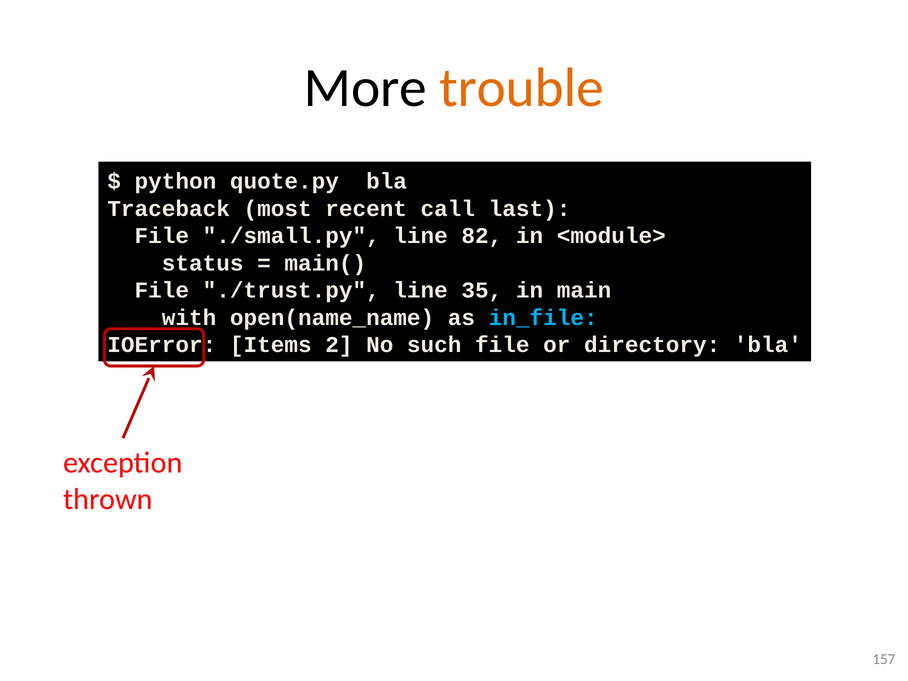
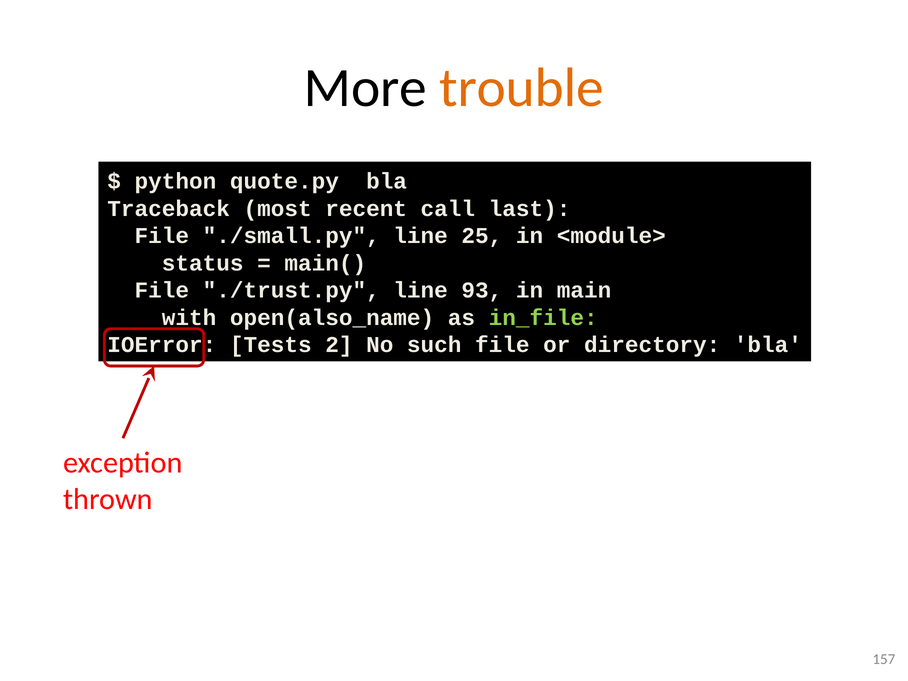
82: 82 -> 25
35: 35 -> 93
open(name_name: open(name_name -> open(also_name
in_file colour: light blue -> light green
Items: Items -> Tests
